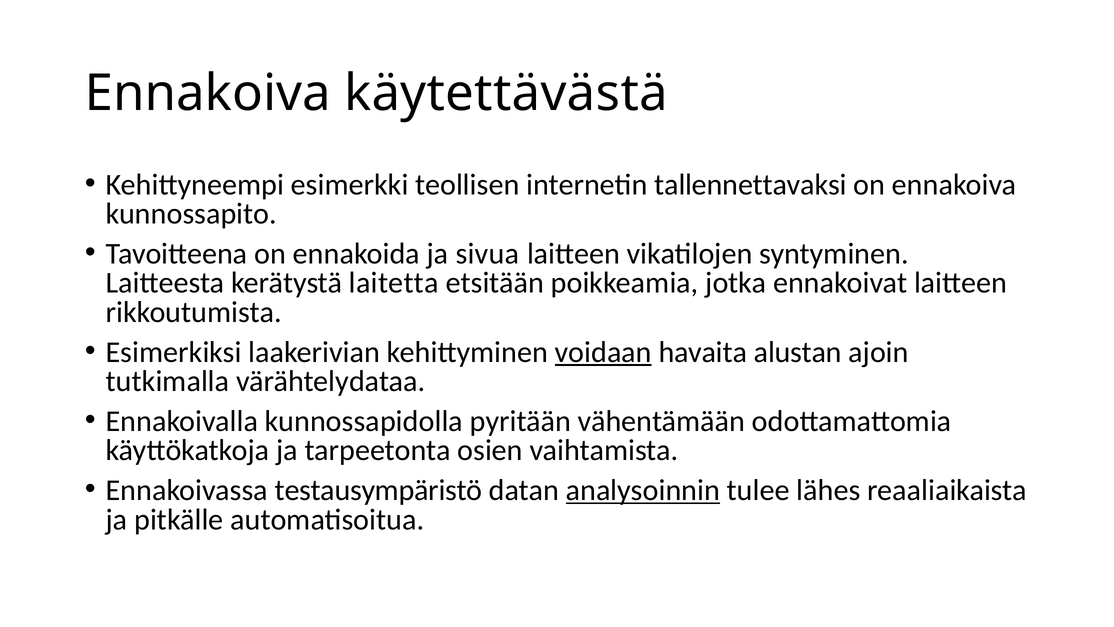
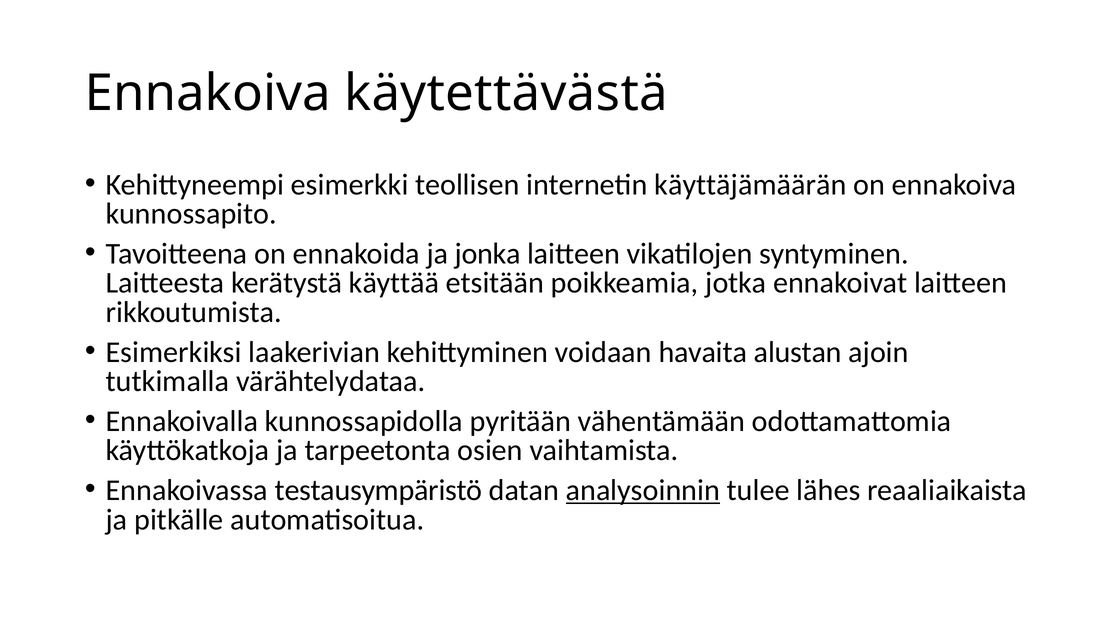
tallennettavaksi: tallennettavaksi -> käyttäjämäärän
sivua: sivua -> jonka
laitetta: laitetta -> käyttää
voidaan underline: present -> none
